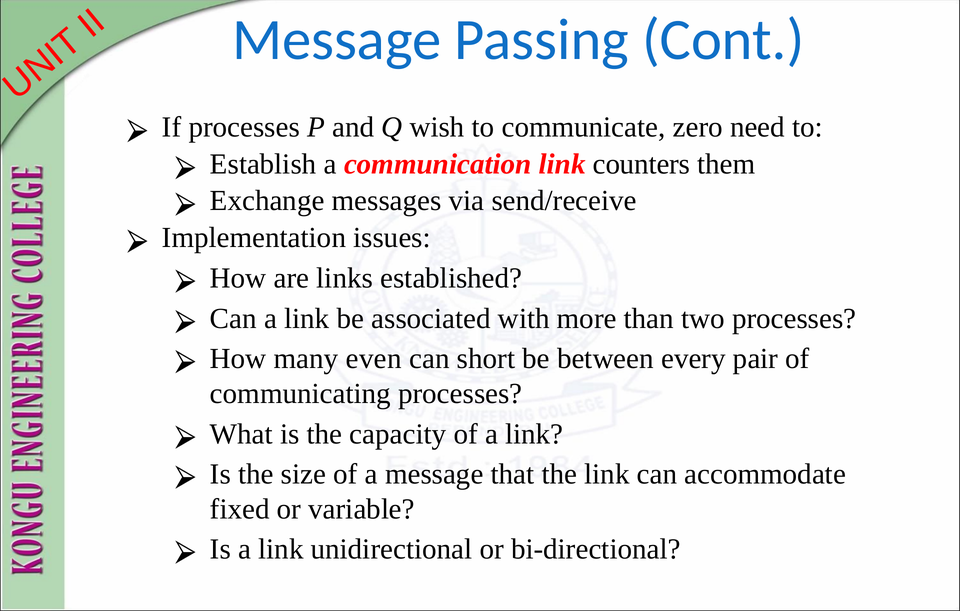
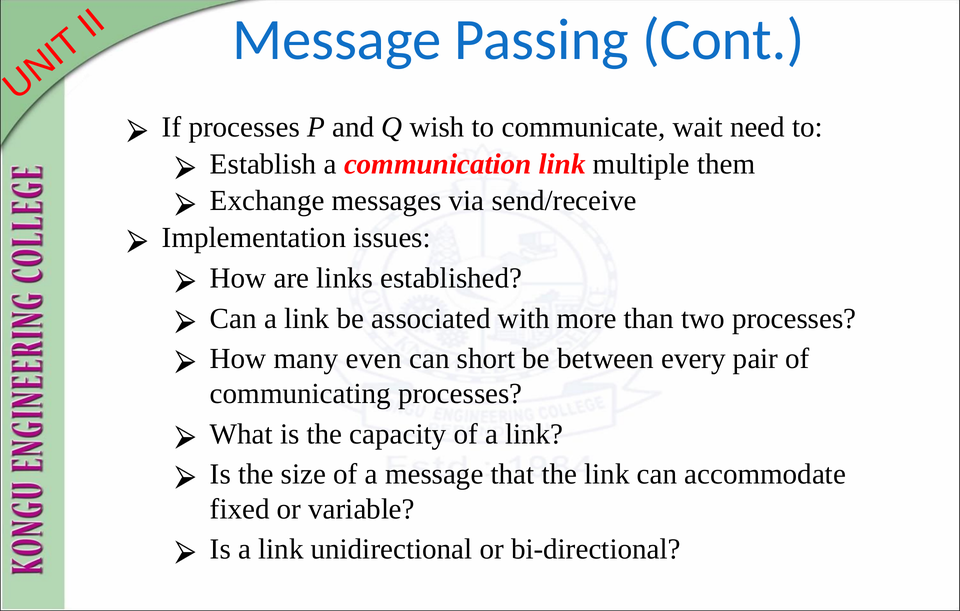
zero: zero -> wait
counters: counters -> multiple
